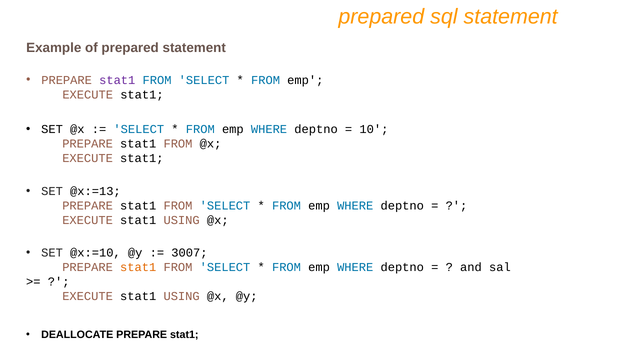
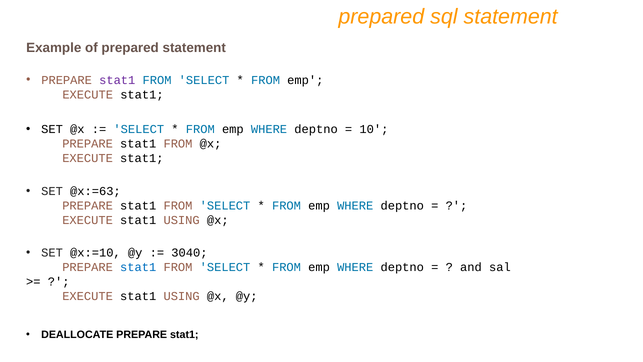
@x:=13: @x:=13 -> @x:=63
3007: 3007 -> 3040
stat1 at (138, 267) colour: orange -> blue
